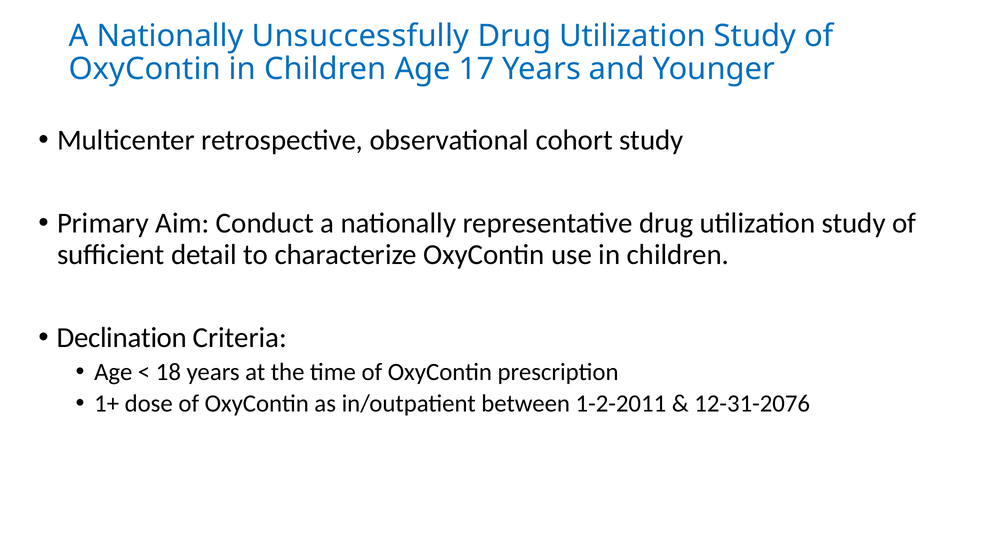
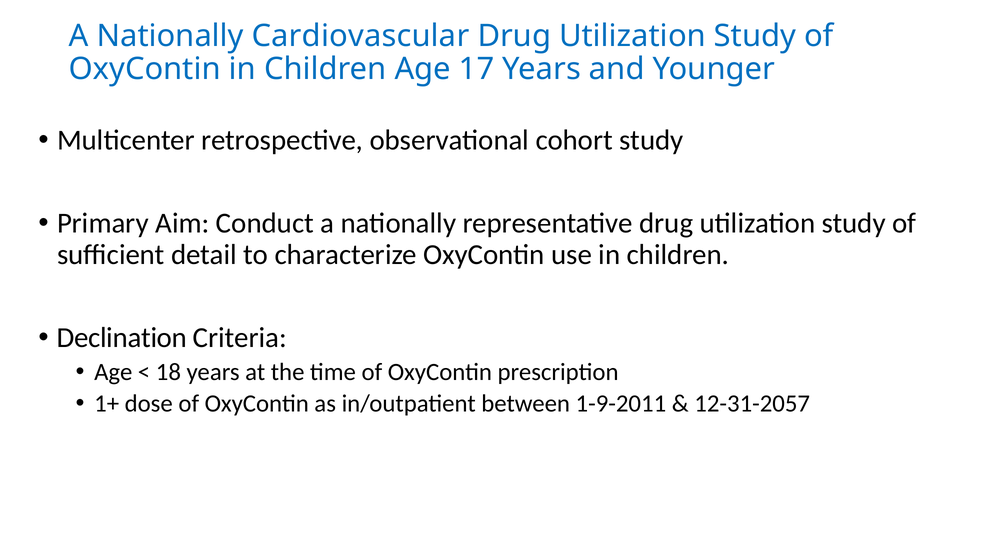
Unsuccessfully: Unsuccessfully -> Cardiovascular
1-2-2011: 1-2-2011 -> 1-9-2011
12-31-2076: 12-31-2076 -> 12-31-2057
